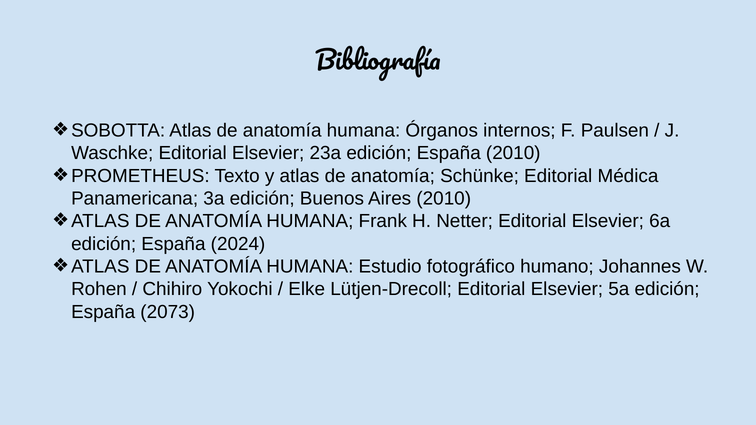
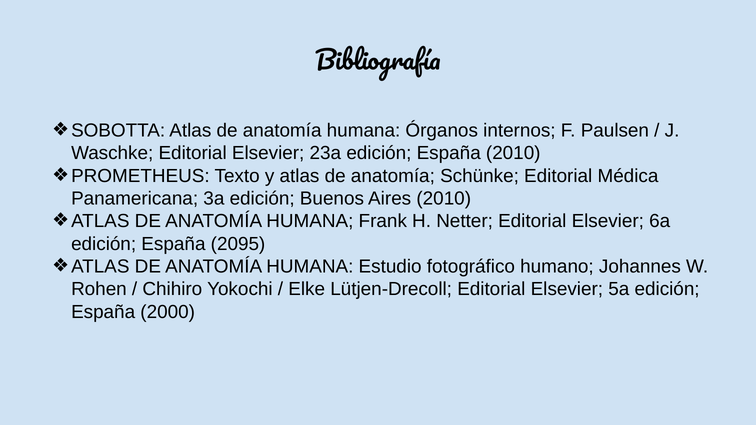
2024: 2024 -> 2095
2073: 2073 -> 2000
